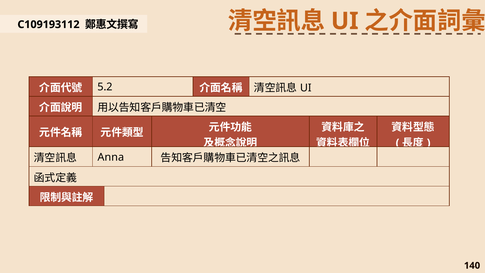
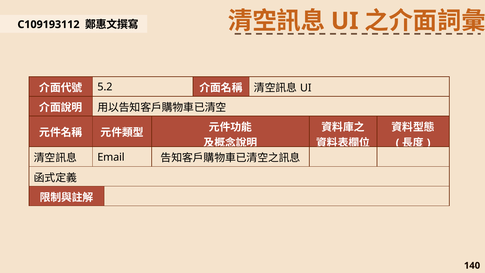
Anna: Anna -> Email
